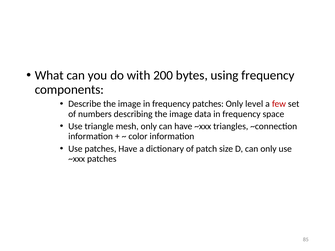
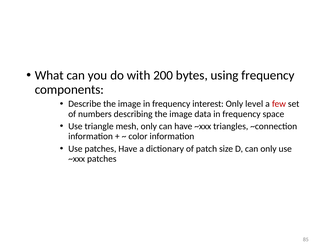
frequency patches: patches -> interest
